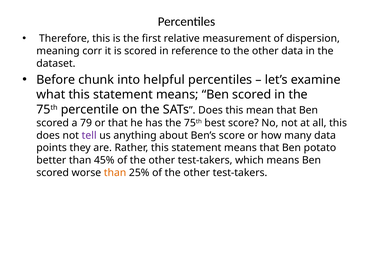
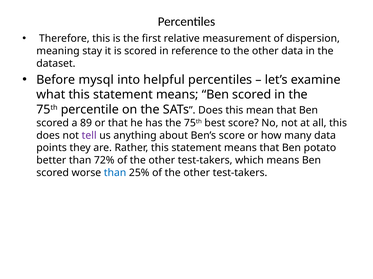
corr: corr -> stay
chunk: chunk -> mysql
79: 79 -> 89
45%: 45% -> 72%
than at (115, 173) colour: orange -> blue
